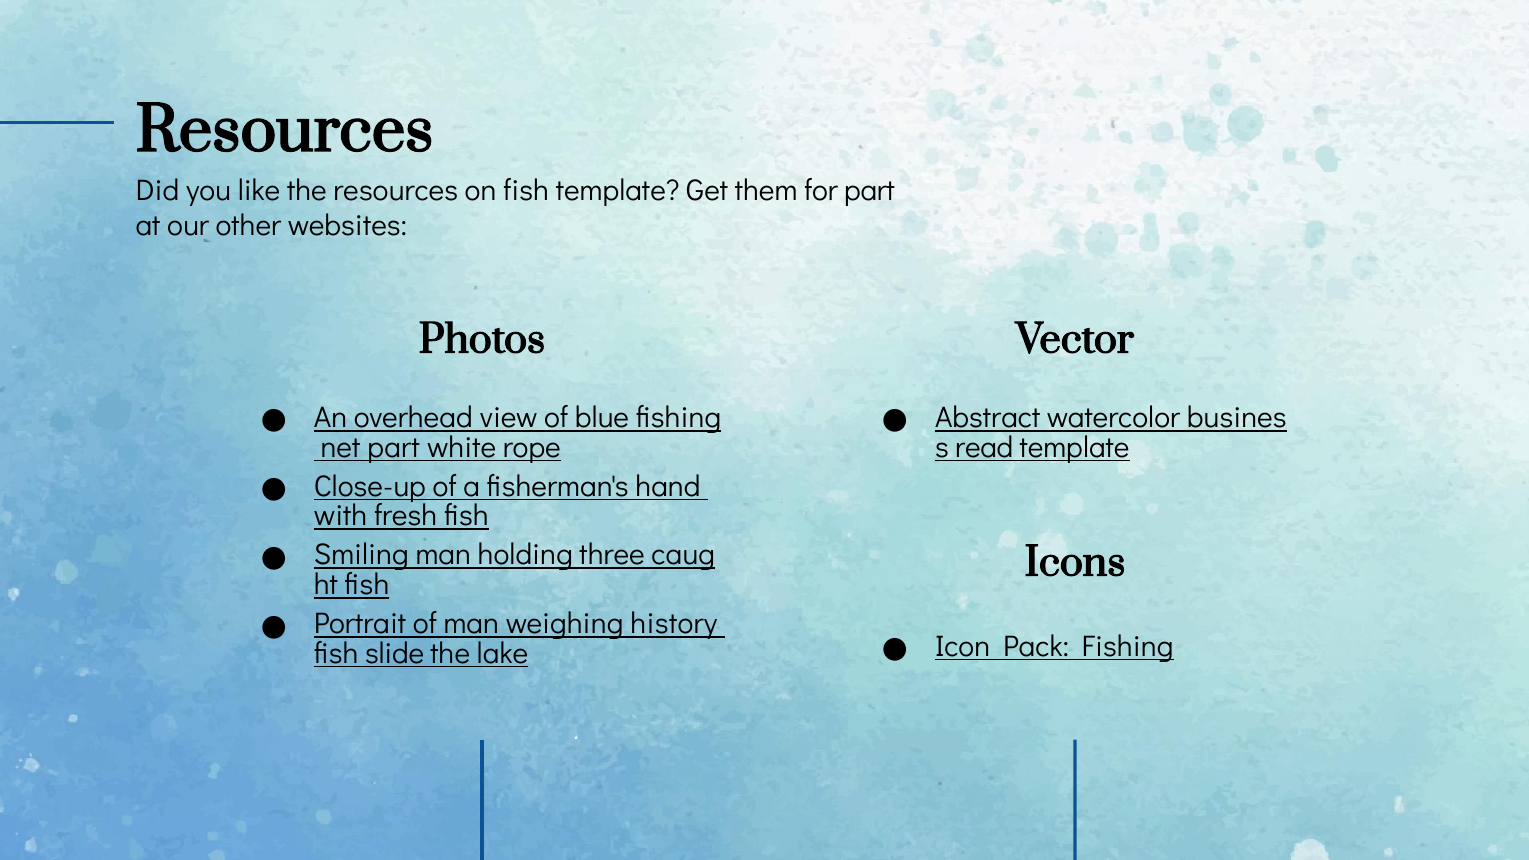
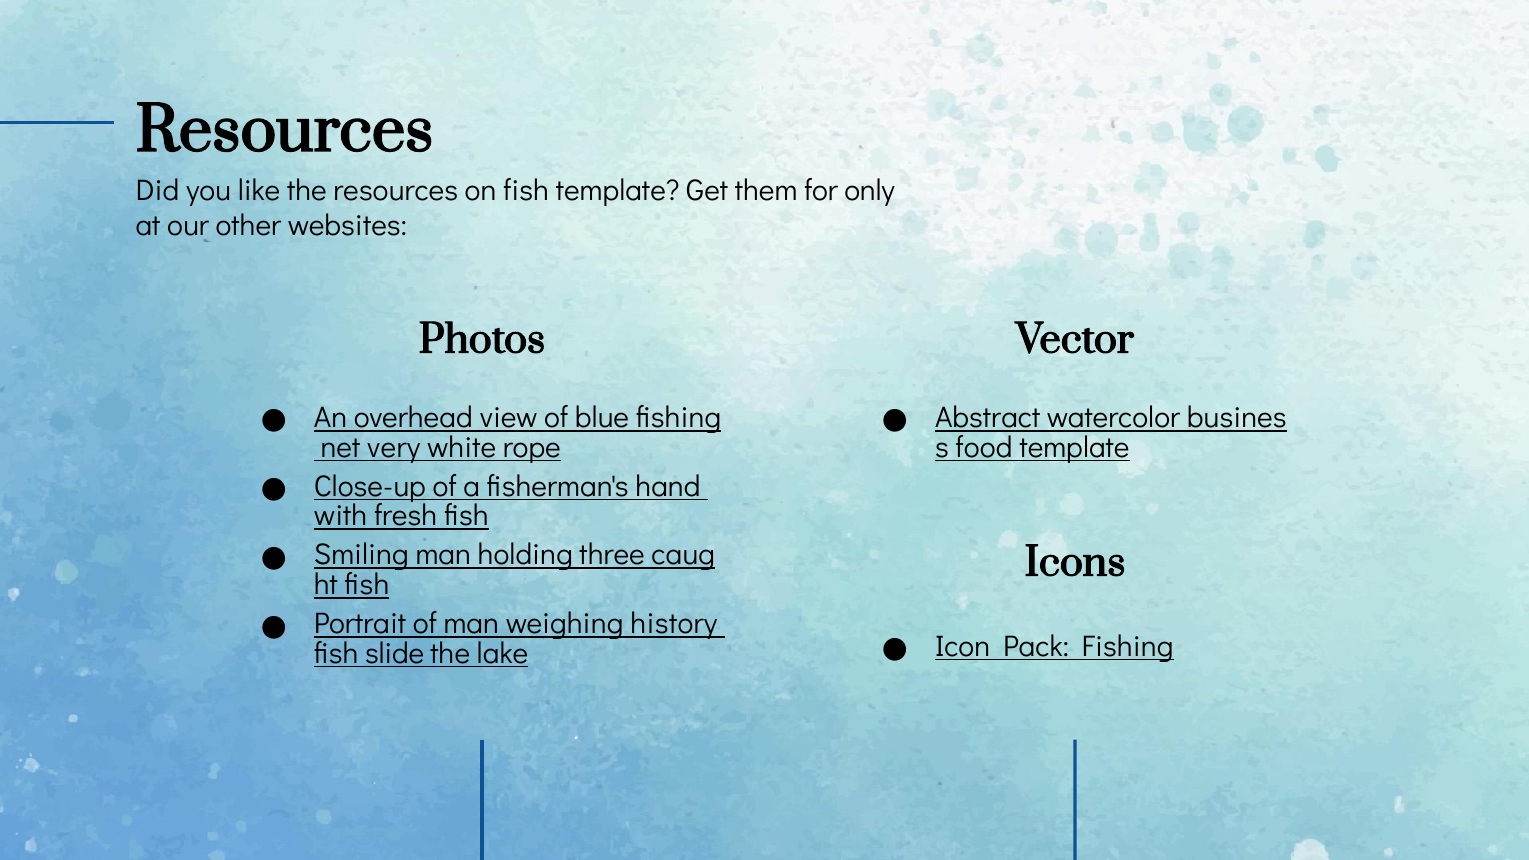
for part: part -> only
net part: part -> very
read: read -> food
